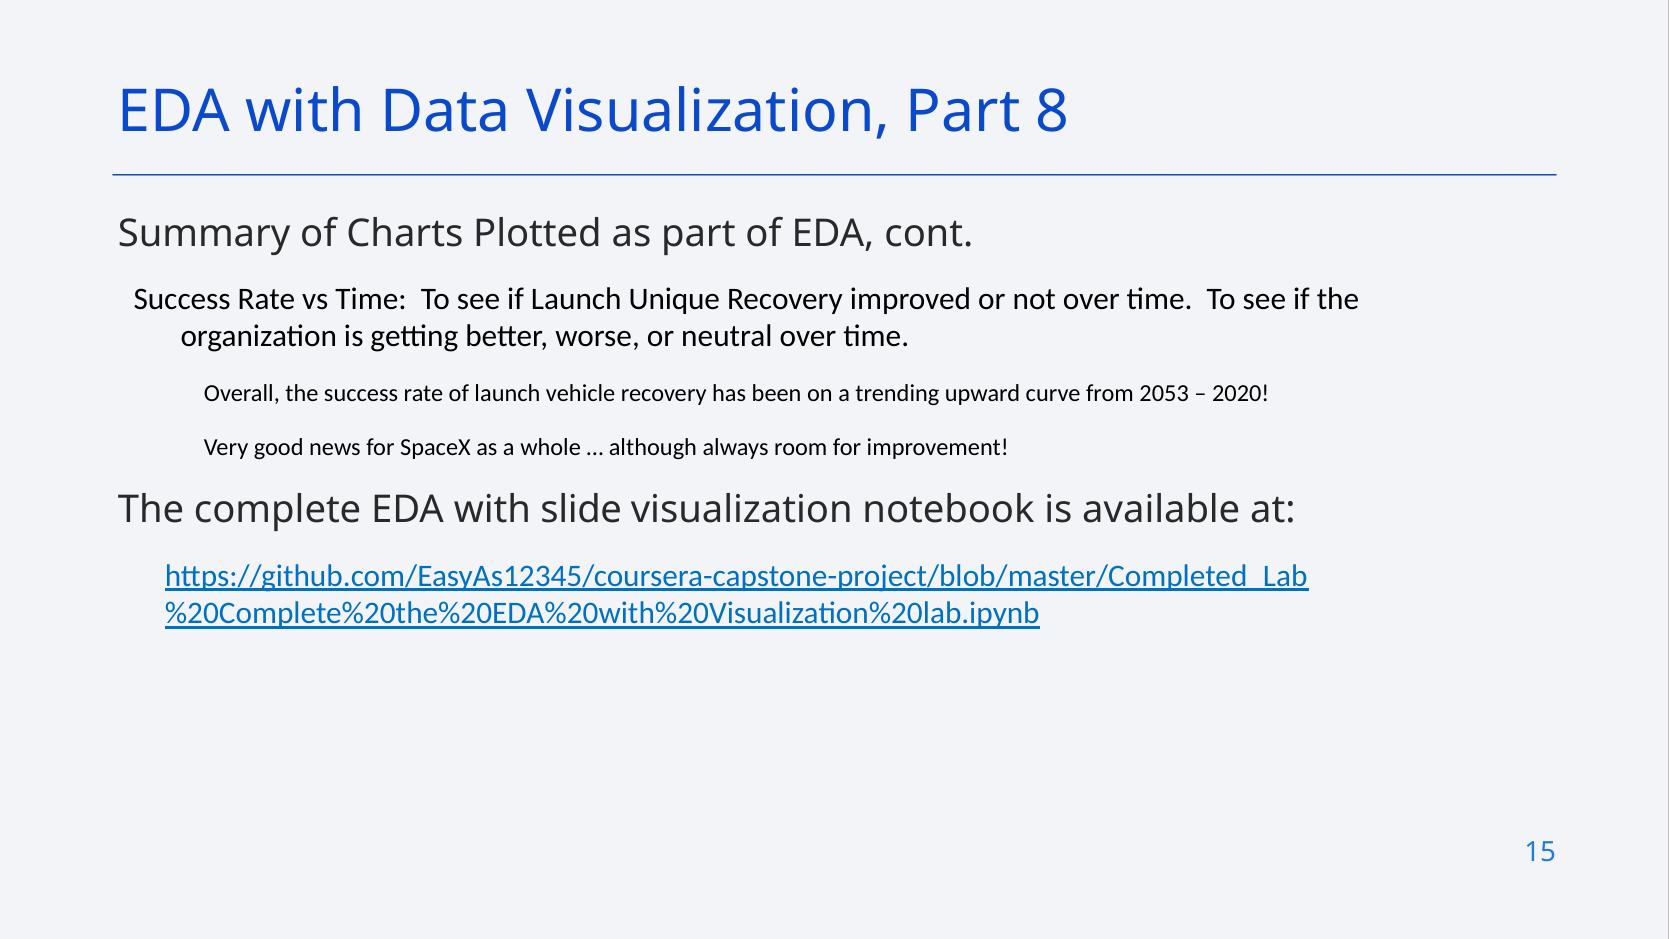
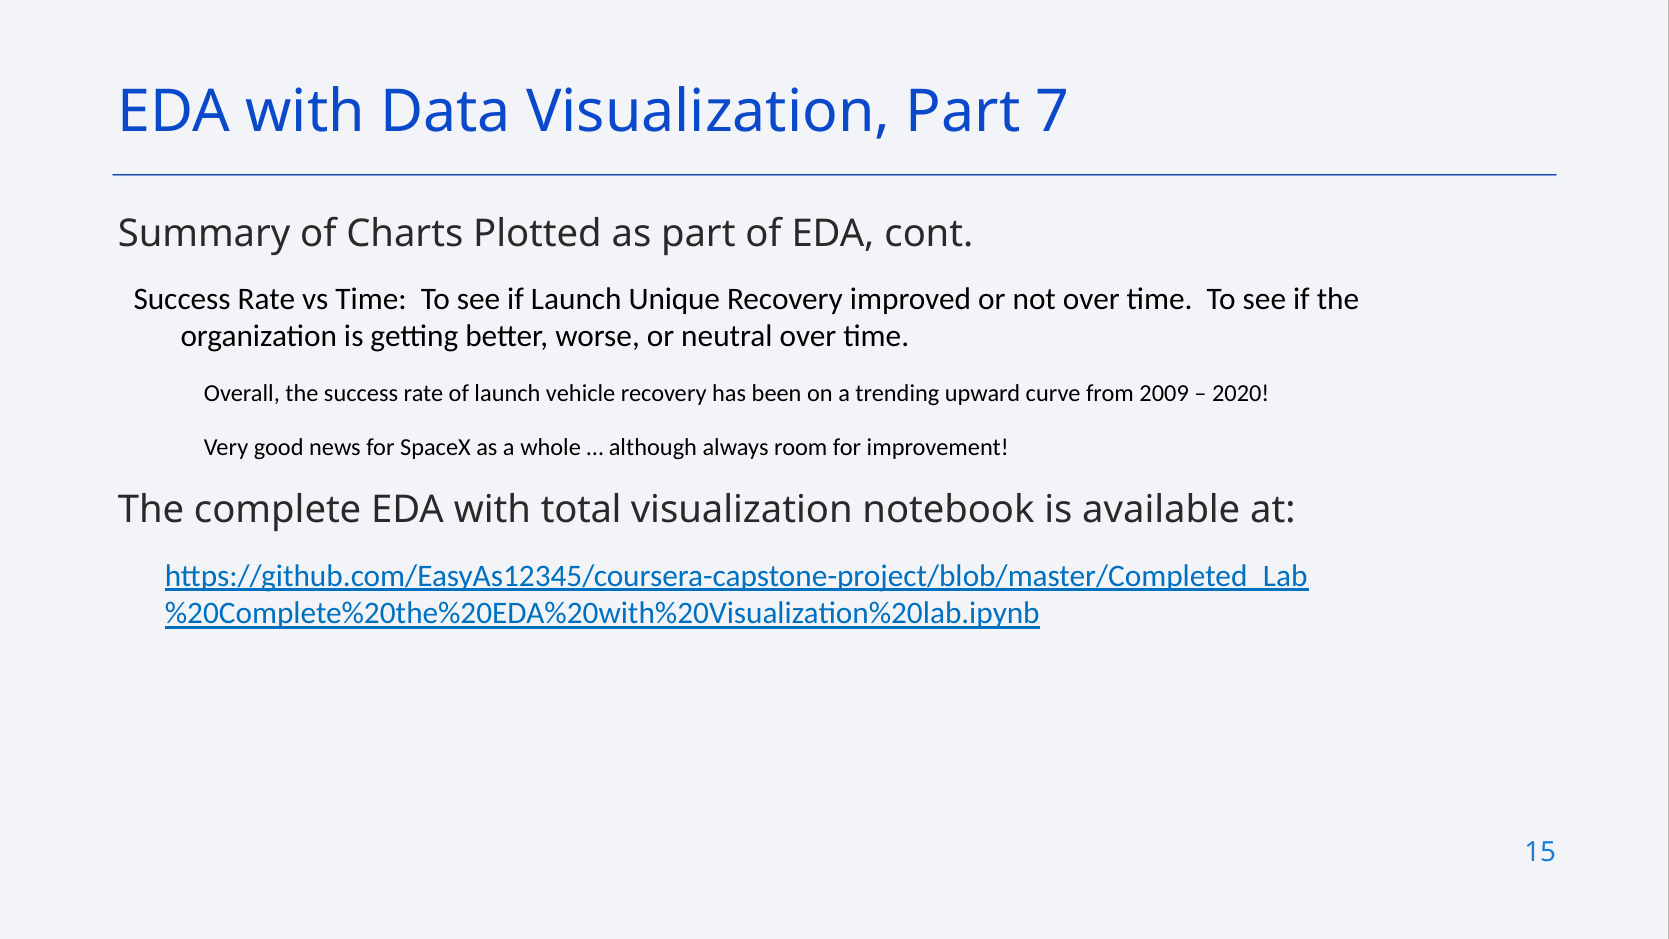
8: 8 -> 7
2053: 2053 -> 2009
slide: slide -> total
